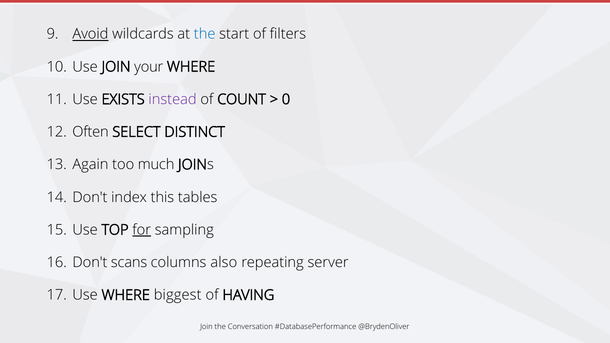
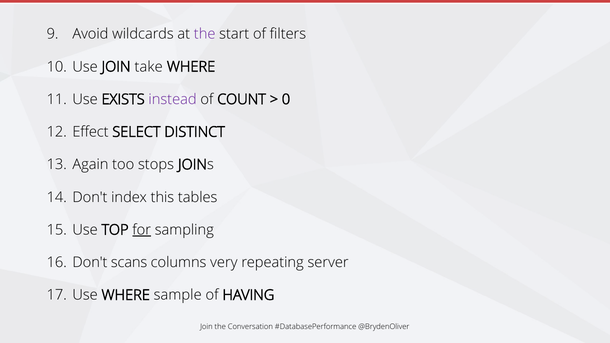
Avoid underline: present -> none
the at (205, 34) colour: blue -> purple
your: your -> take
Often: Often -> Effect
much: much -> stops
also: also -> very
biggest: biggest -> sample
